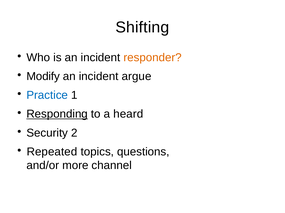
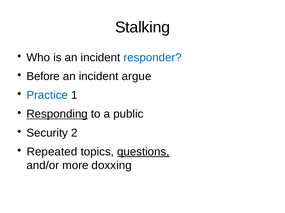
Shifting: Shifting -> Stalking
responder colour: orange -> blue
Modify: Modify -> Before
heard: heard -> public
questions underline: none -> present
channel: channel -> doxxing
